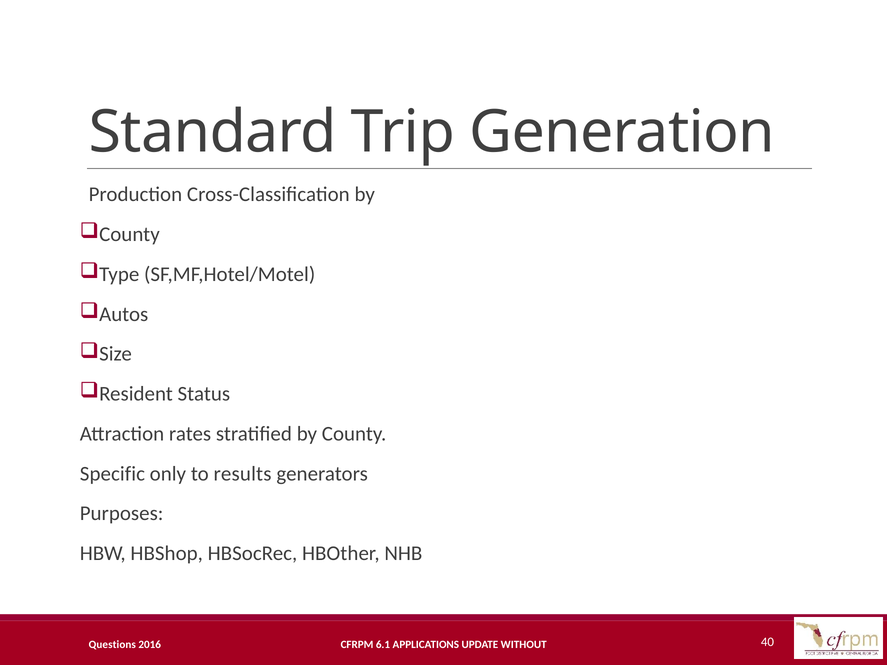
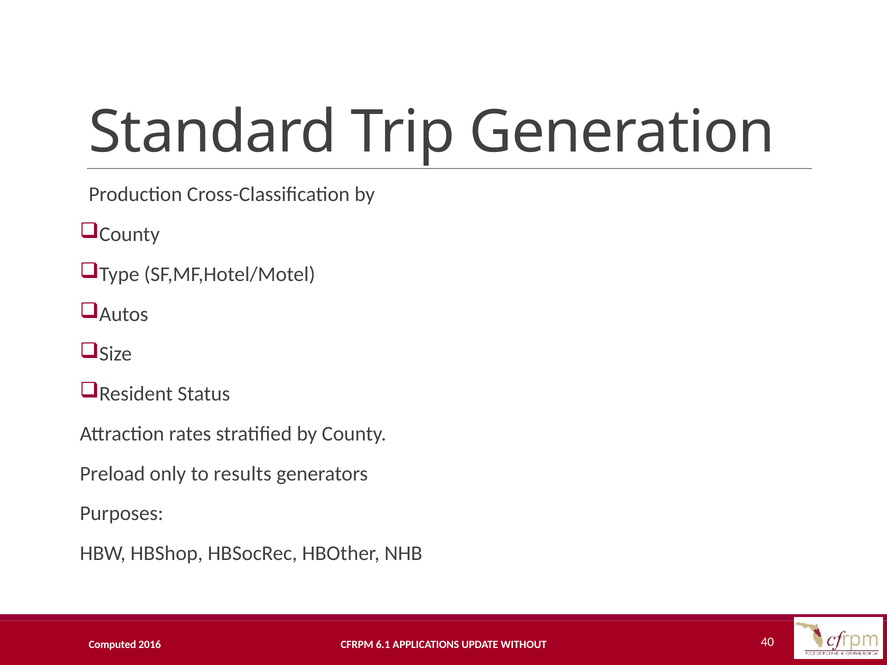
Specific: Specific -> Preload
Questions: Questions -> Computed
